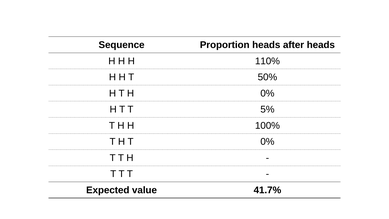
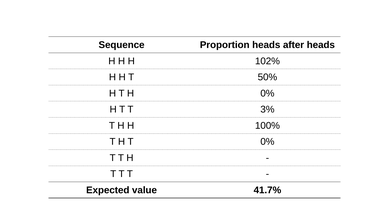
110%: 110% -> 102%
5%: 5% -> 3%
